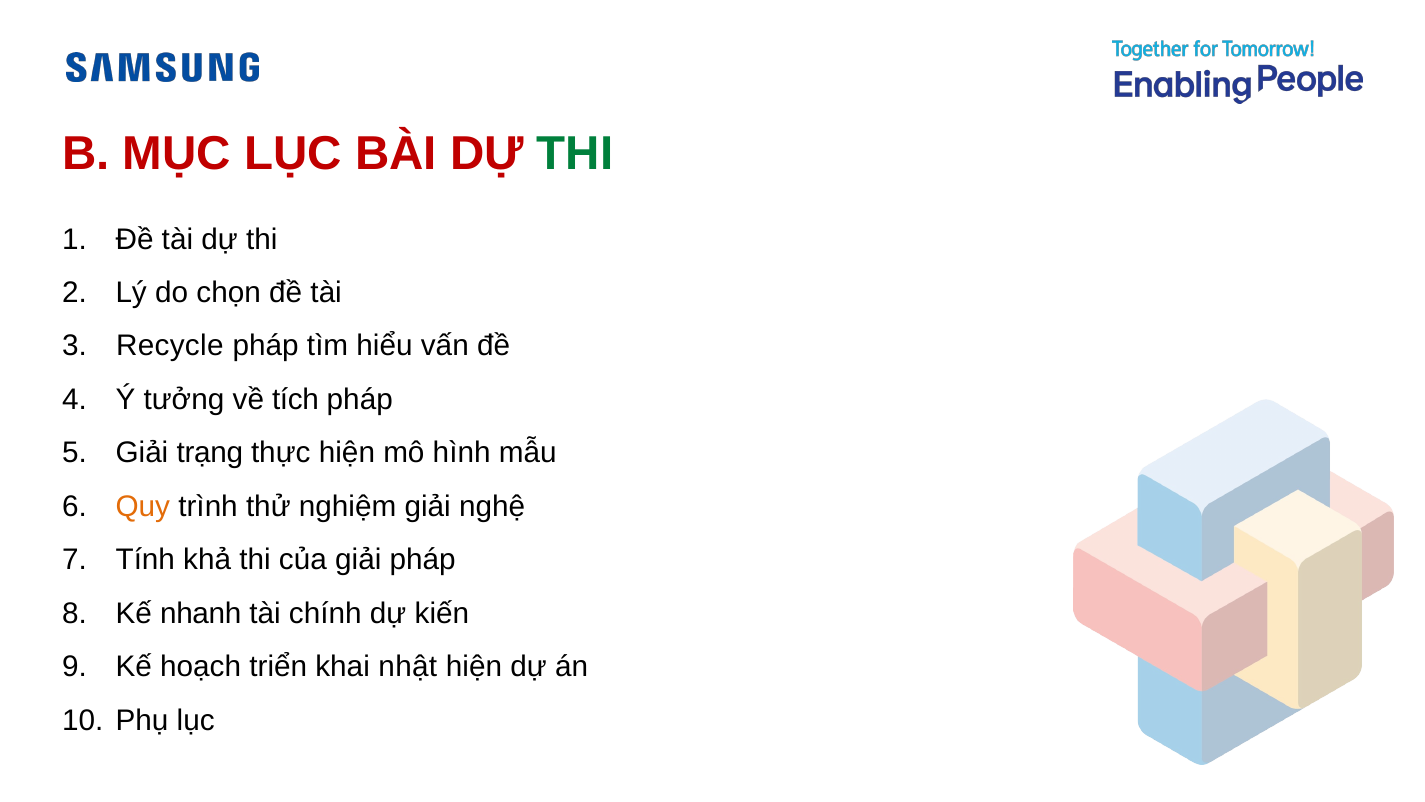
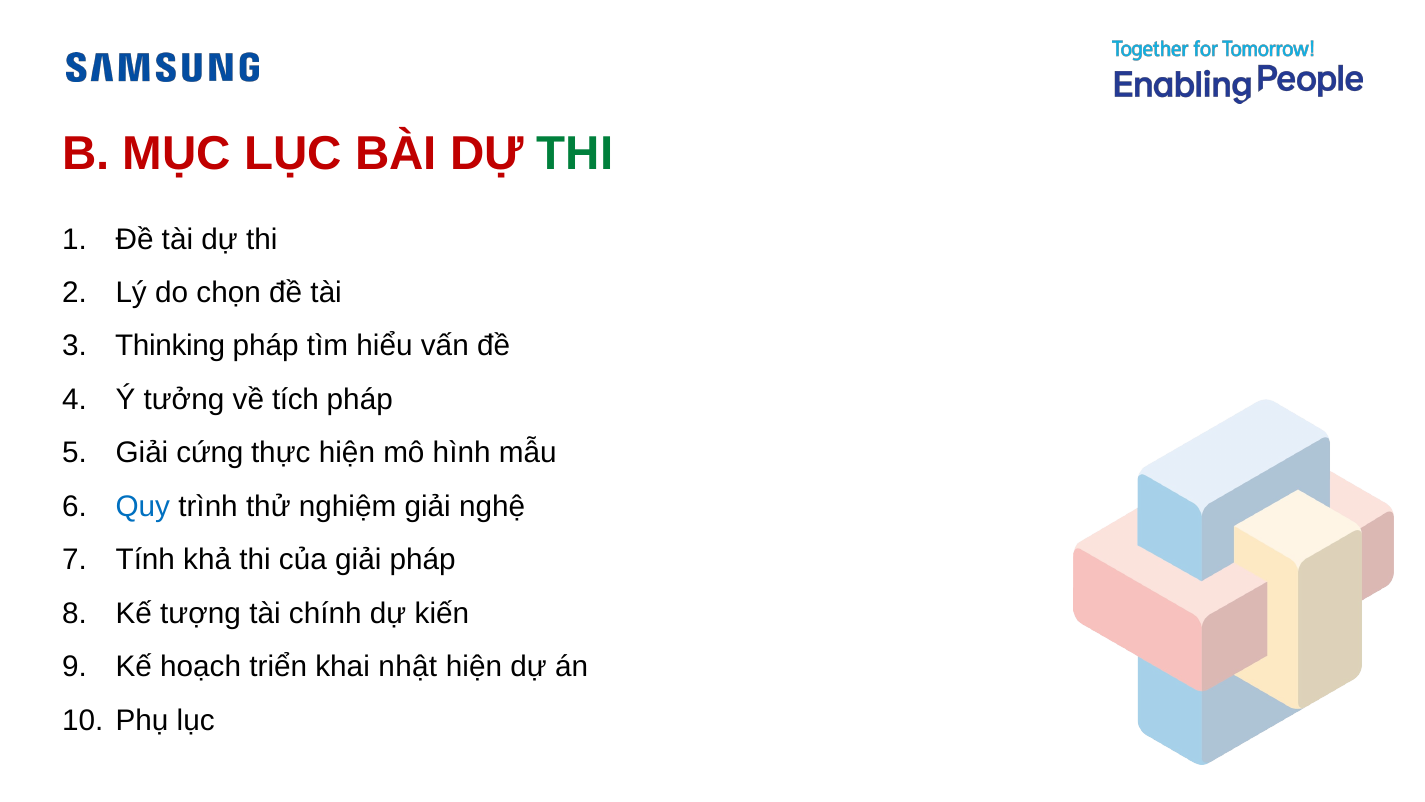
Recycle: Recycle -> Thinking
trạng: trạng -> cứng
Quy colour: orange -> blue
nhanh: nhanh -> tượng
